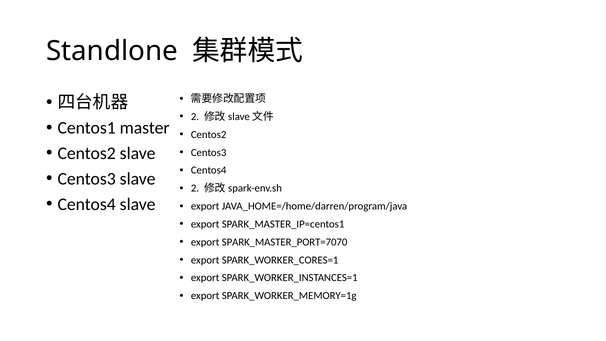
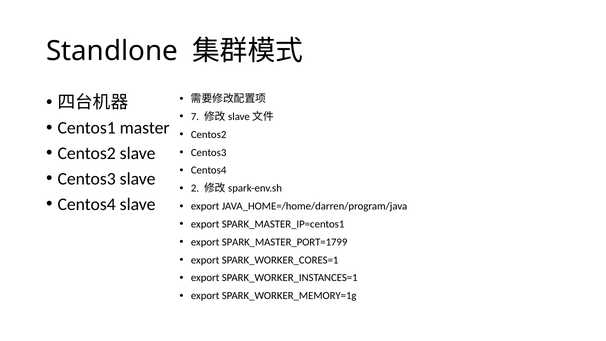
2 at (195, 117): 2 -> 7
SPARK_MASTER_PORT=7070: SPARK_MASTER_PORT=7070 -> SPARK_MASTER_PORT=1799
